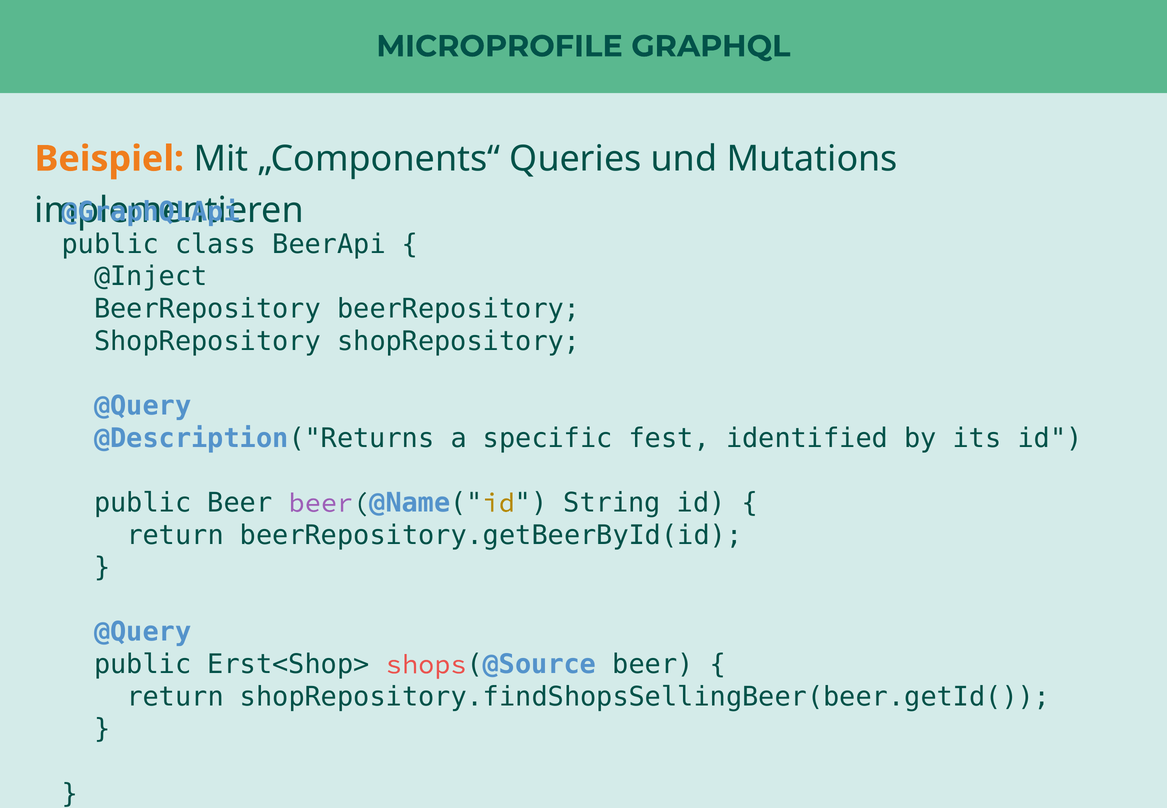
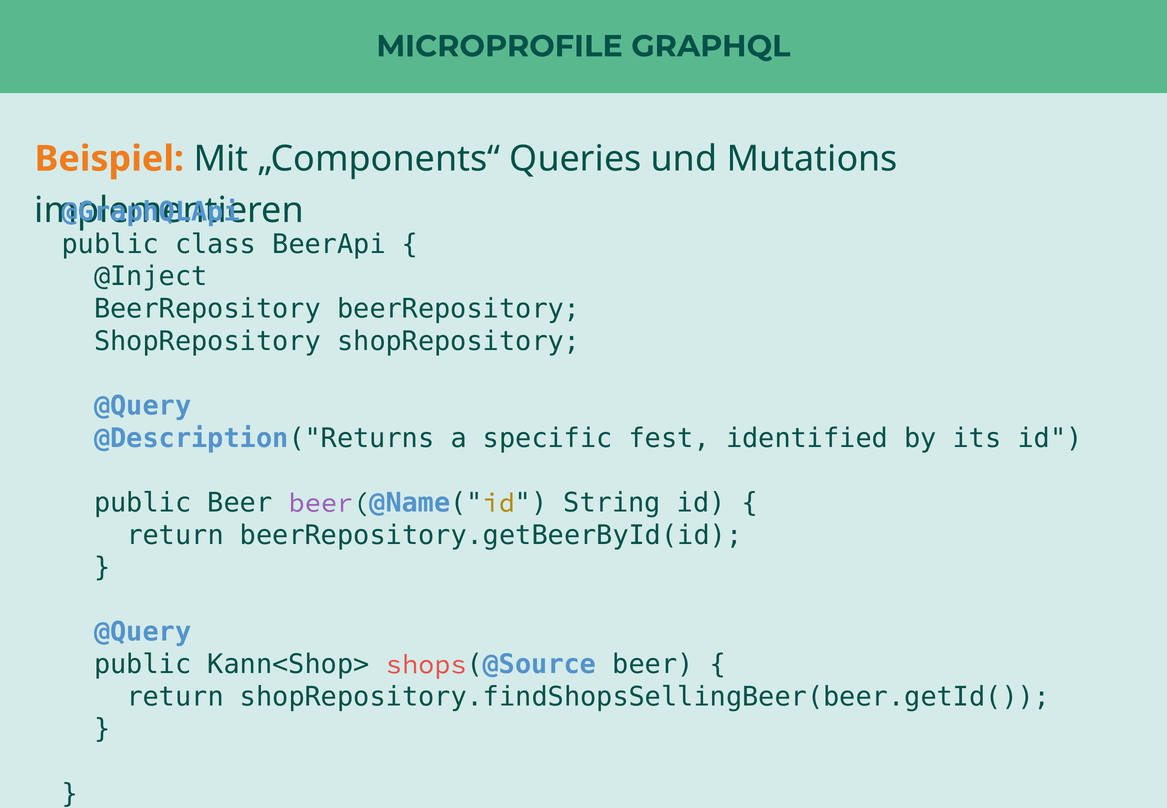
Erst<Shop>: Erst<Shop> -> Kann<Shop>
